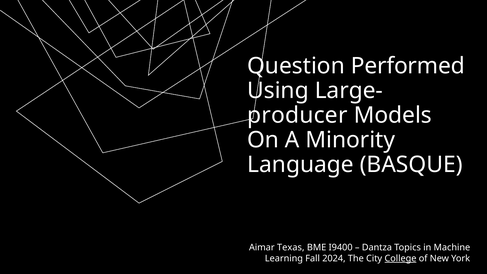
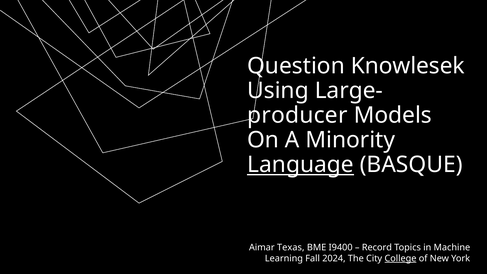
Performed: Performed -> Knowlesek
Language underline: none -> present
Dantza: Dantza -> Record
